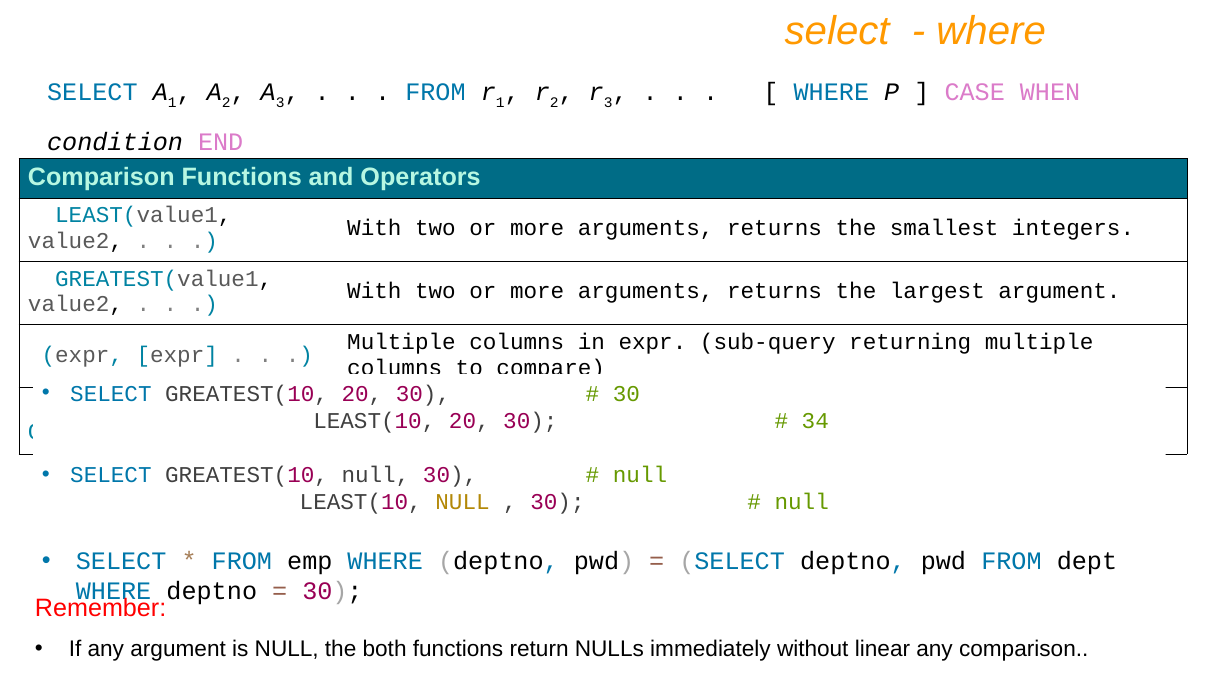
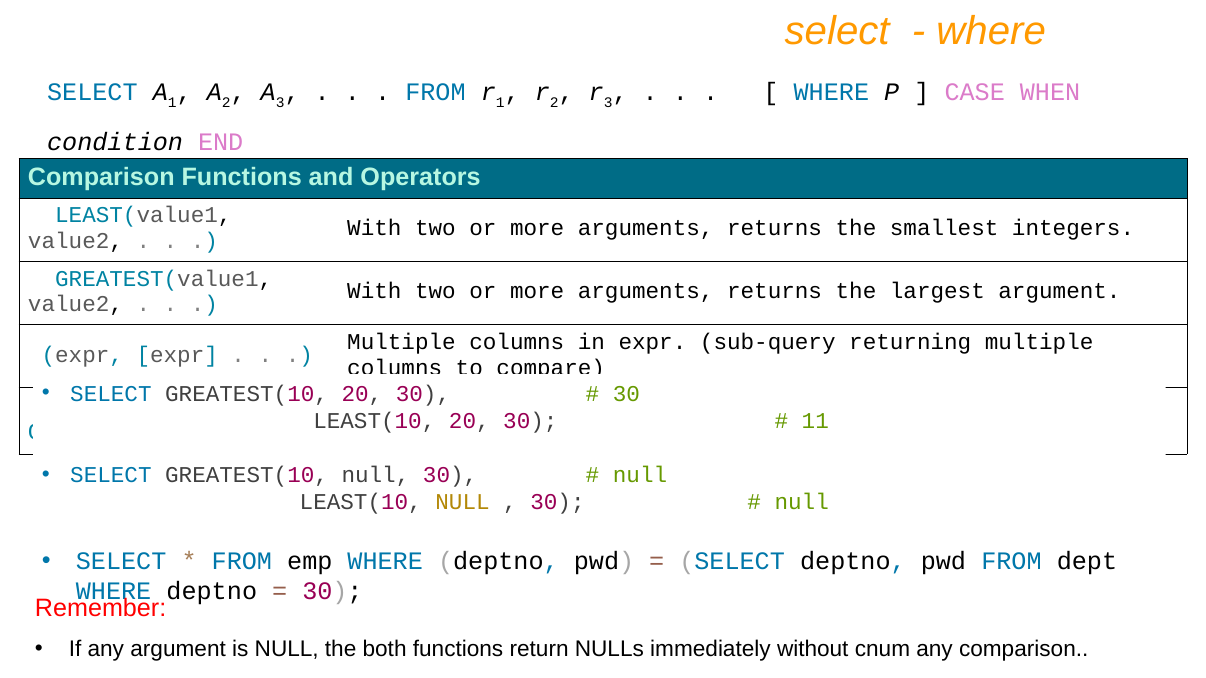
34: 34 -> 11
linear: linear -> cnum
